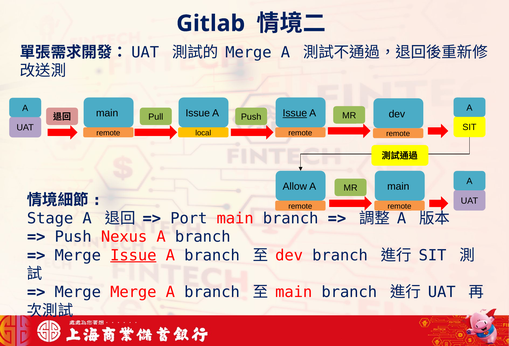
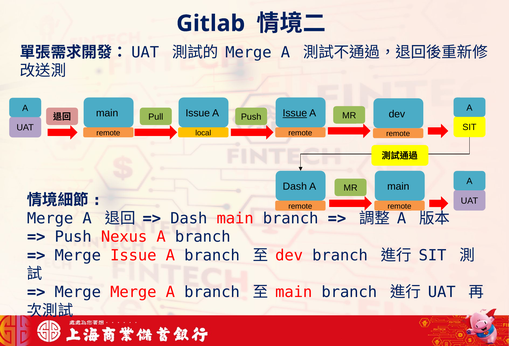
Allow at (295, 187): Allow -> Dash
Stage at (50, 219): Stage -> Merge
Port at (189, 219): Port -> Dash
Issue at (133, 256) underline: present -> none
